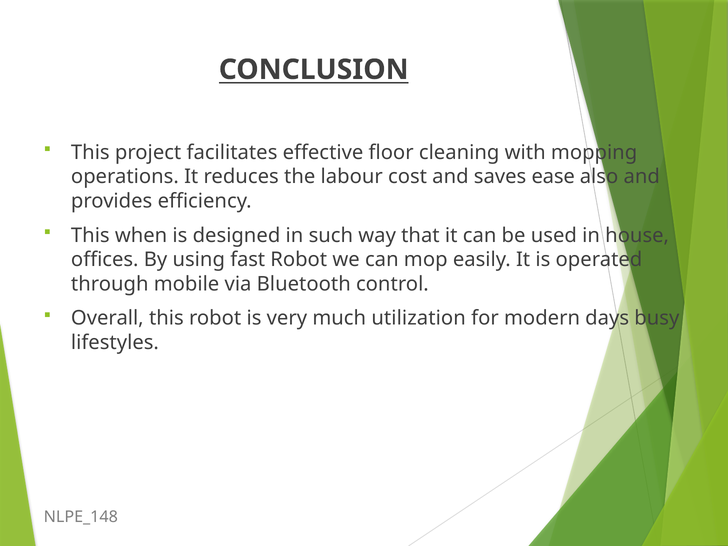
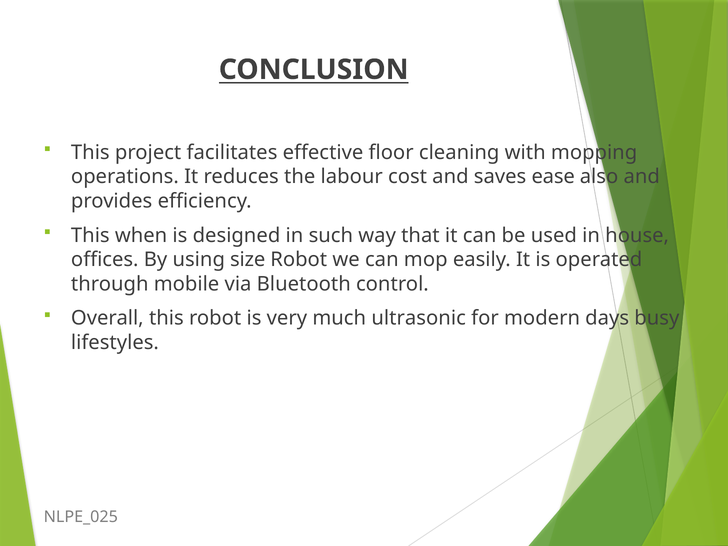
fast: fast -> size
utilization: utilization -> ultrasonic
NLPE_148: NLPE_148 -> NLPE_025
